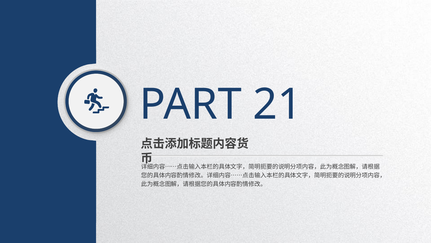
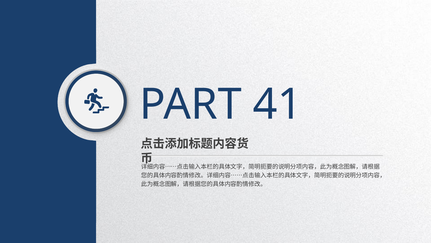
21: 21 -> 41
